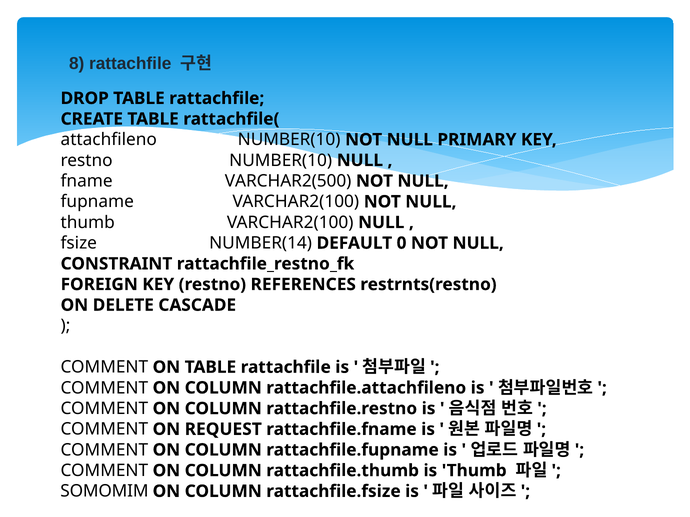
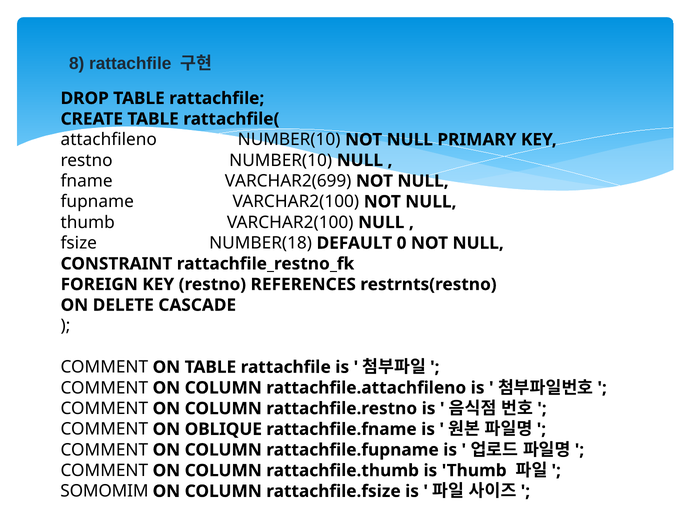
VARCHAR2(500: VARCHAR2(500 -> VARCHAR2(699
NUMBER(14: NUMBER(14 -> NUMBER(18
REQUEST: REQUEST -> OBLIQUE
